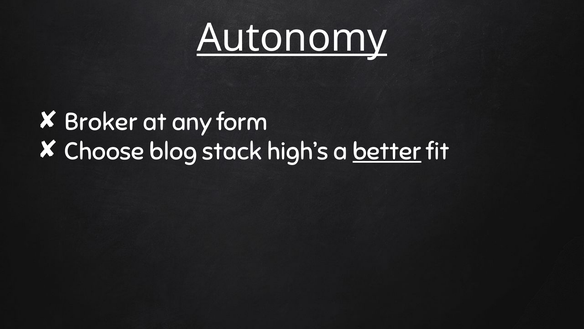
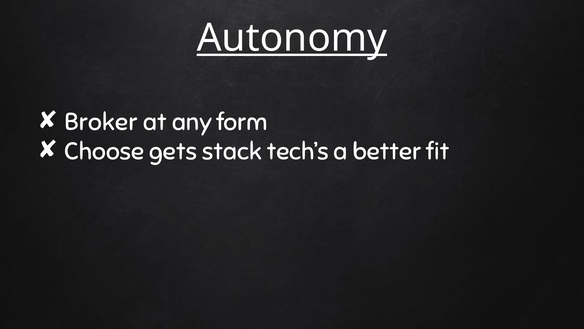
blog: blog -> gets
high’s: high’s -> tech’s
better underline: present -> none
